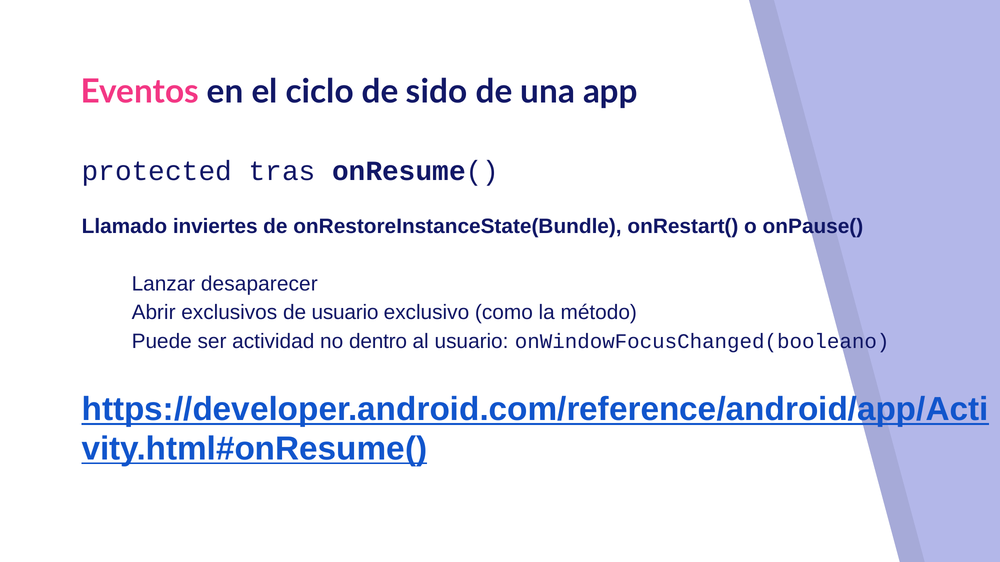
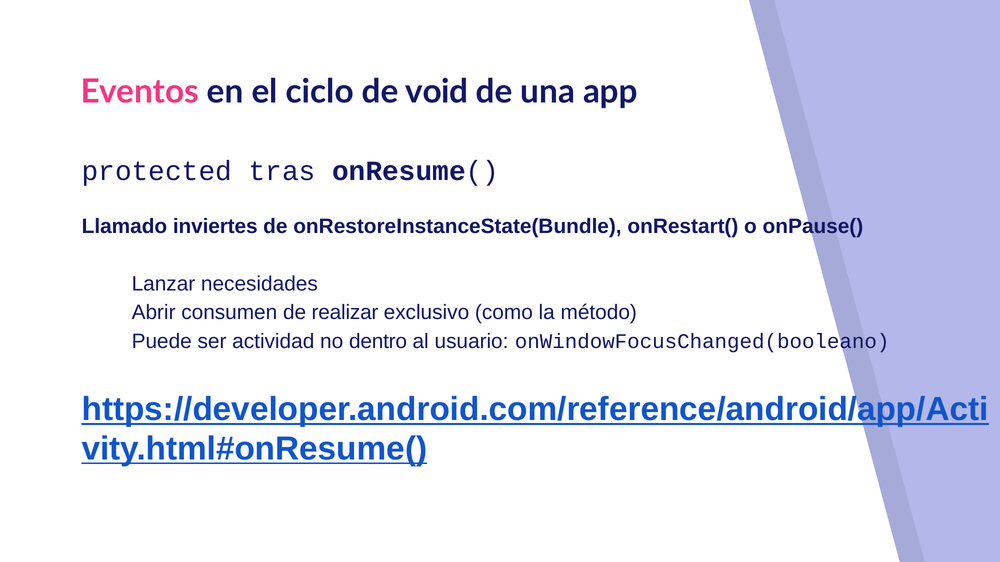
sido: sido -> void
desaparecer: desaparecer -> necesidades
exclusivos: exclusivos -> consumen
de usuario: usuario -> realizar
